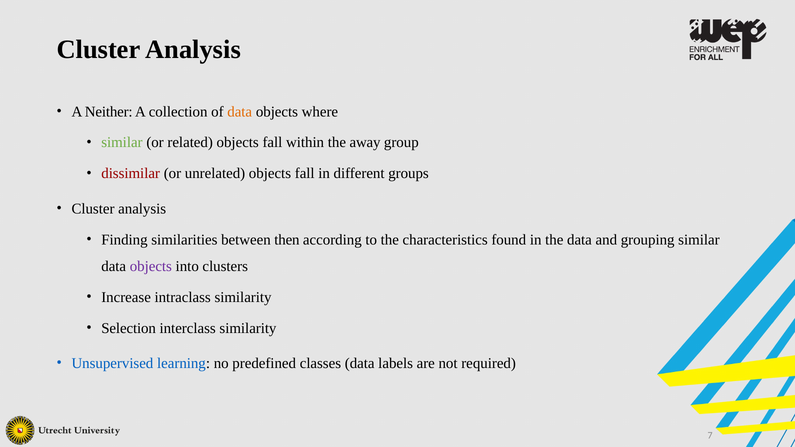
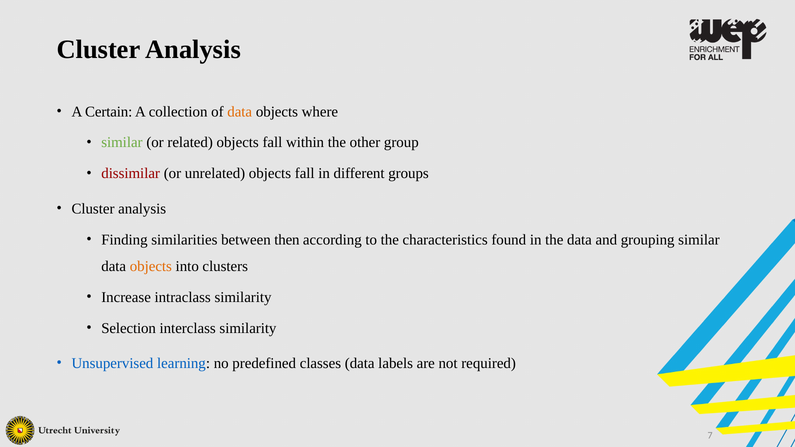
Neither: Neither -> Certain
away: away -> other
objects at (151, 267) colour: purple -> orange
